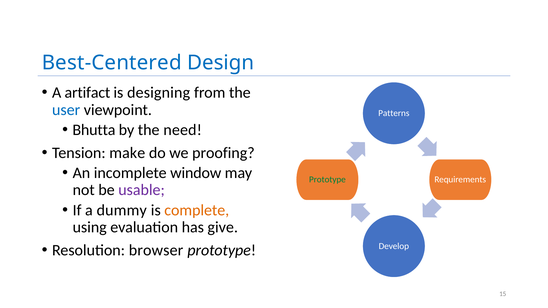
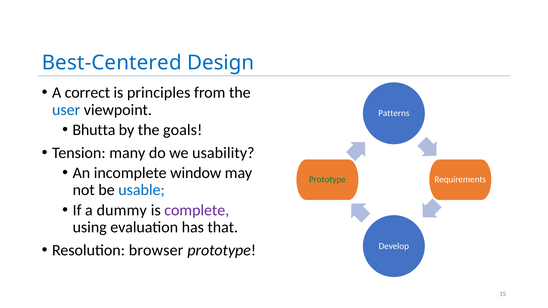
artifact: artifact -> correct
designing: designing -> principles
need: need -> goals
make: make -> many
proofing: proofing -> usability
usable colour: purple -> blue
complete colour: orange -> purple
give: give -> that
